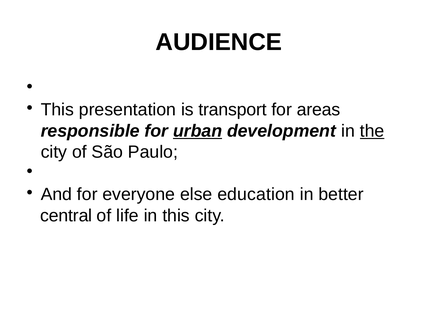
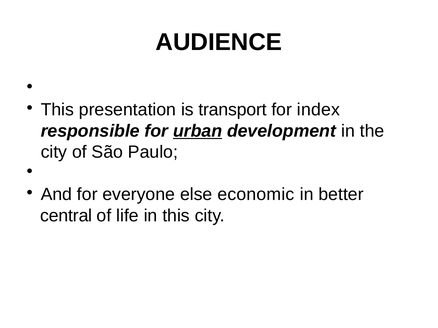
areas: areas -> index
the underline: present -> none
education: education -> economic
